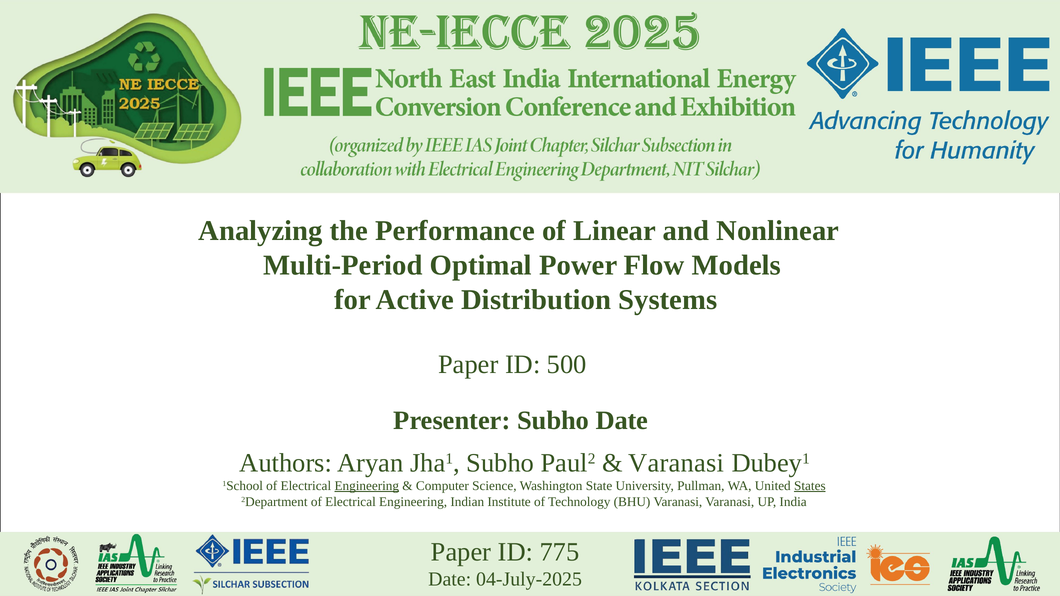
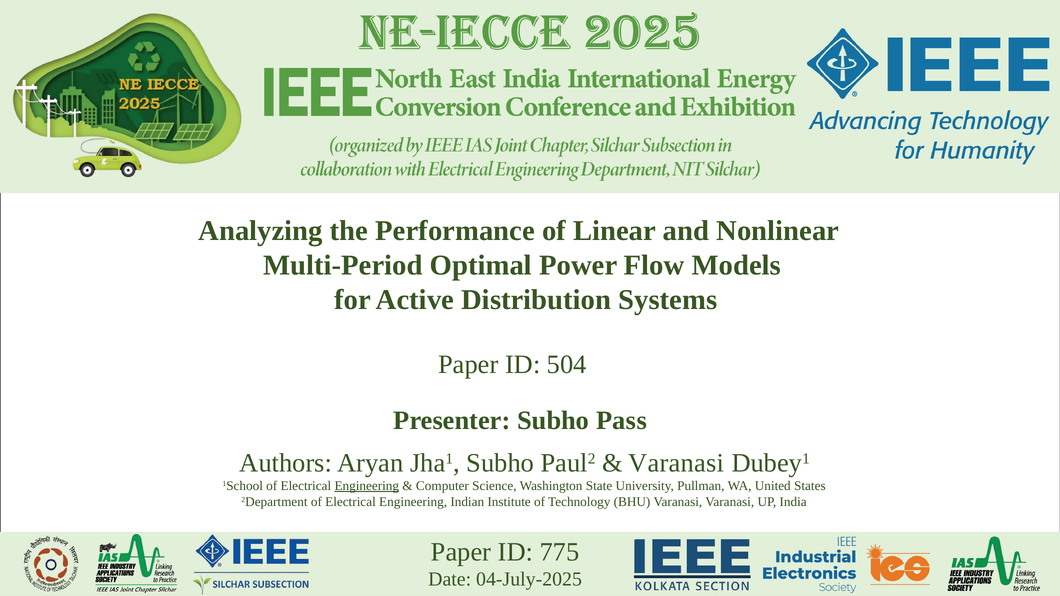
500: 500 -> 504
Subho Date: Date -> Pass
States underline: present -> none
